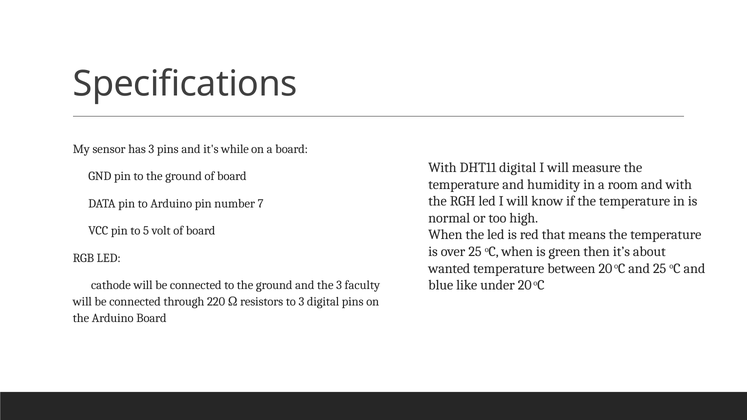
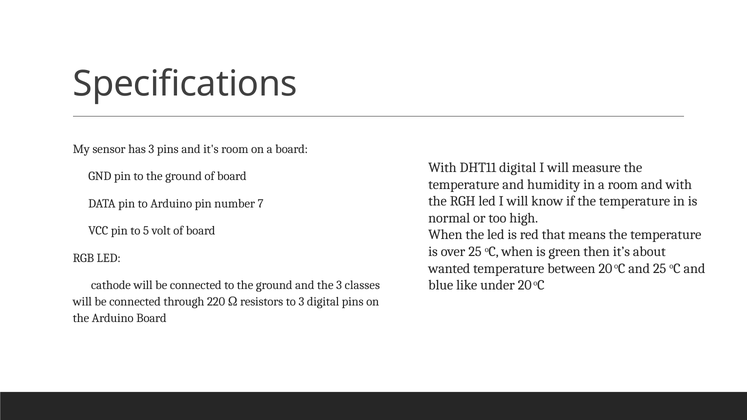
it's while: while -> room
faculty: faculty -> classes
